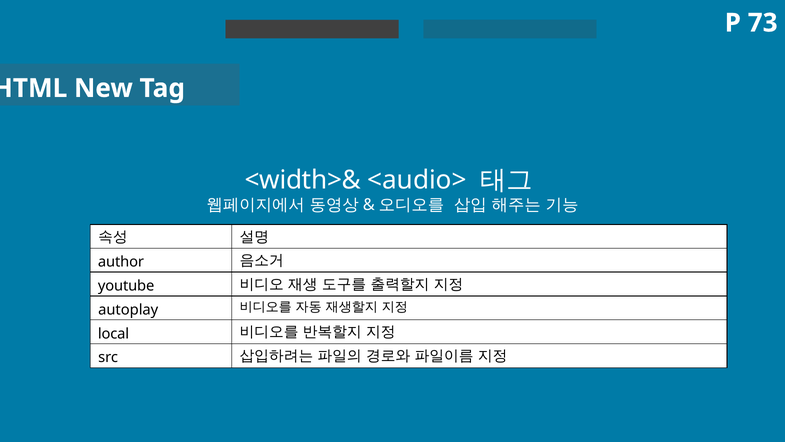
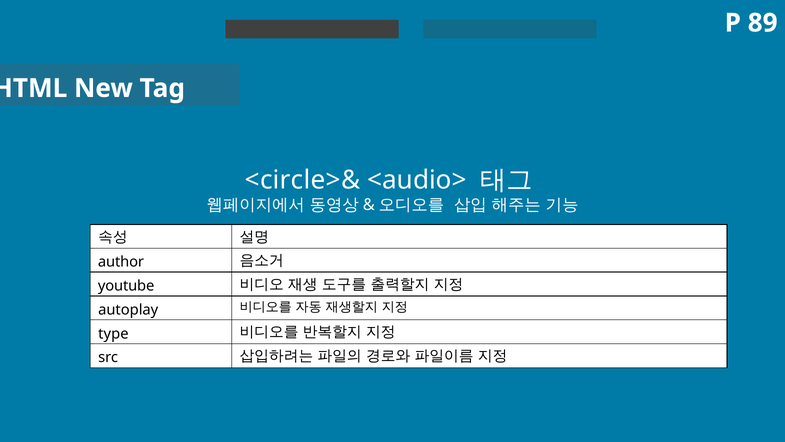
73: 73 -> 89
<width>&: <width>& -> <circle>&
local: local -> type
